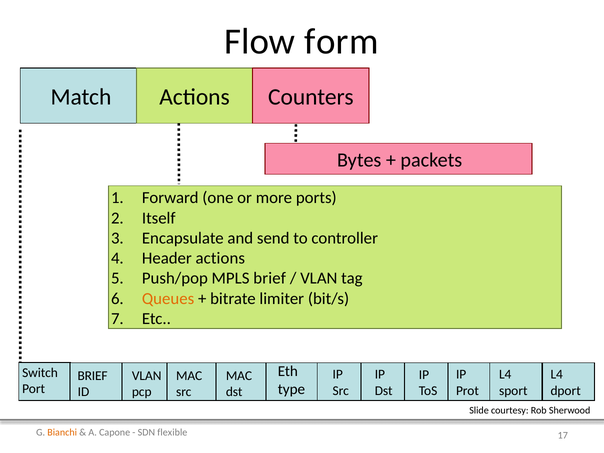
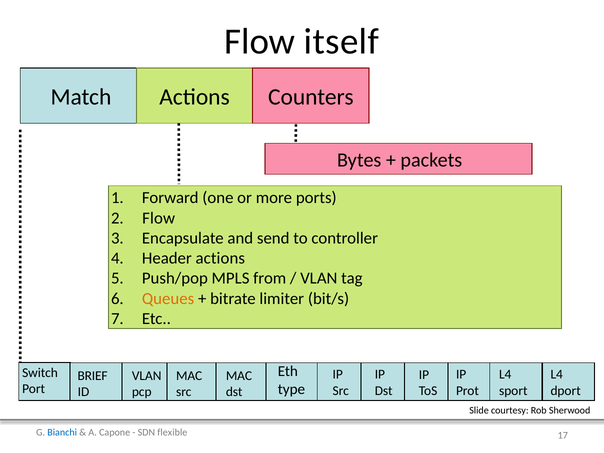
form: form -> itself
Itself at (159, 218): Itself -> Flow
MPLS brief: brief -> from
Bianchi colour: orange -> blue
